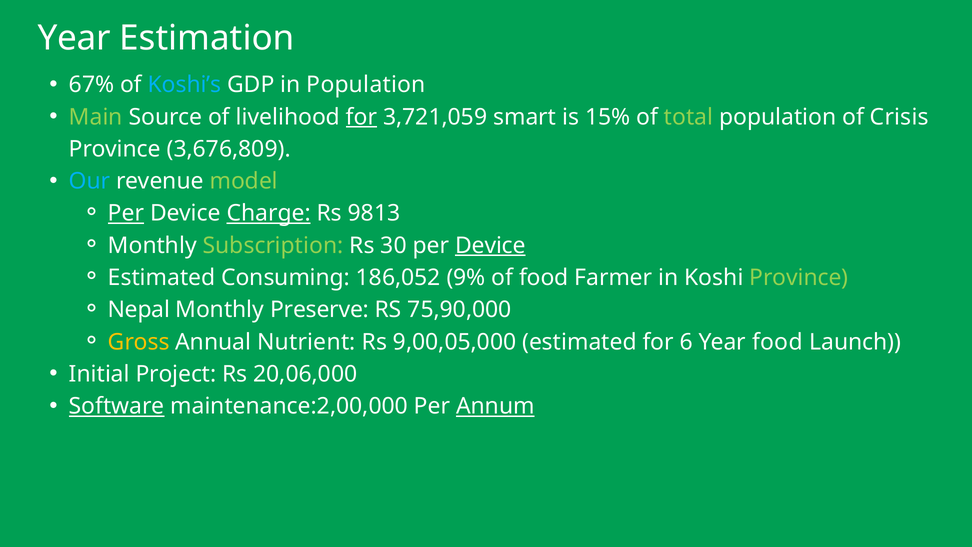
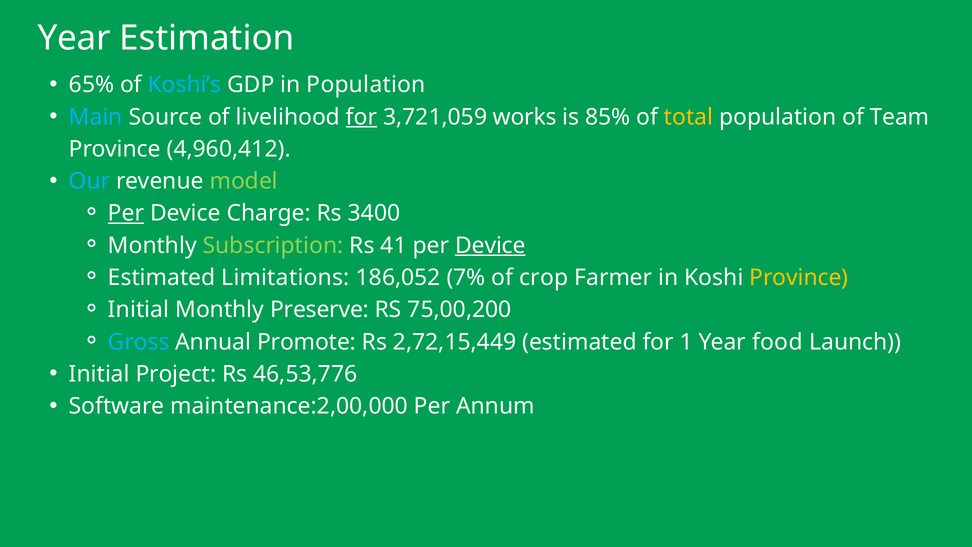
67%: 67% -> 65%
Main colour: light green -> light blue
smart: smart -> works
15%: 15% -> 85%
total colour: light green -> yellow
Crisis: Crisis -> Team
3,676,809: 3,676,809 -> 4,960,412
Charge underline: present -> none
9813: 9813 -> 3400
30: 30 -> 41
Consuming: Consuming -> Limitations
9%: 9% -> 7%
of food: food -> crop
Province at (799, 278) colour: light green -> yellow
Nepal at (139, 310): Nepal -> Initial
75,90,000: 75,90,000 -> 75,00,200
Gross colour: yellow -> light blue
Nutrient: Nutrient -> Promote
9,00,05,000: 9,00,05,000 -> 2,72,15,449
6: 6 -> 1
20,06,000: 20,06,000 -> 46,53,776
Software underline: present -> none
Annum underline: present -> none
